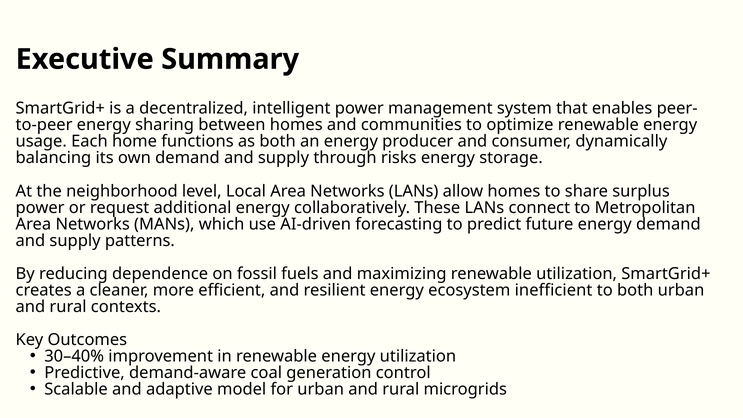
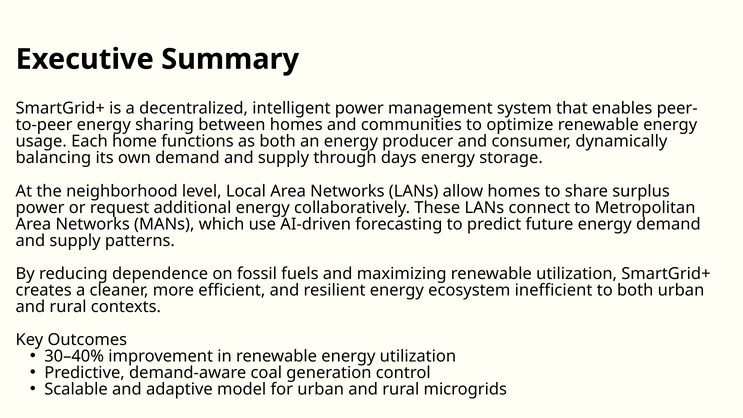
risks: risks -> days
